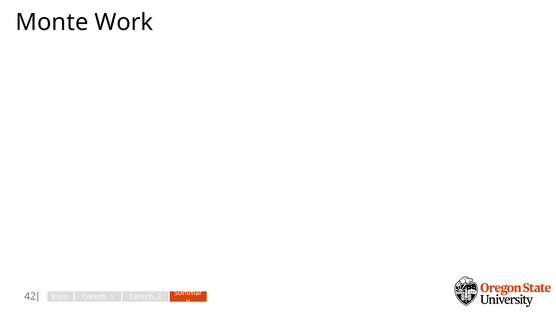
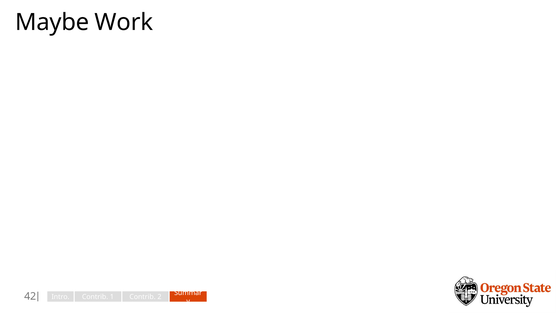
Monte: Monte -> Maybe
